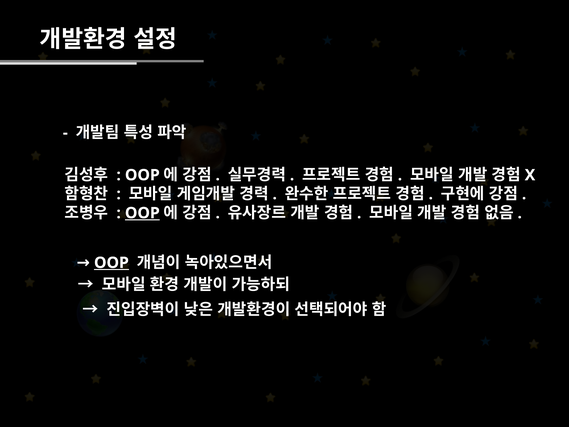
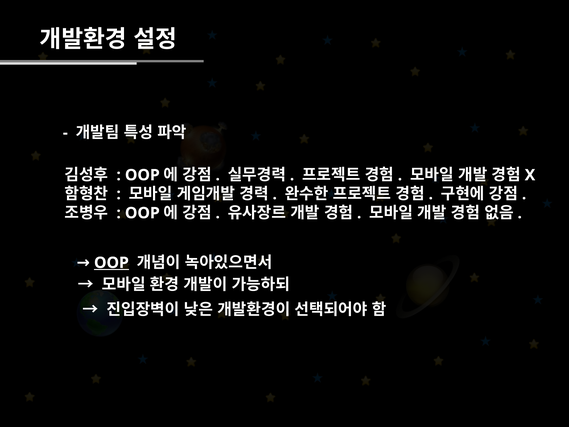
OOP at (142, 213) underline: present -> none
